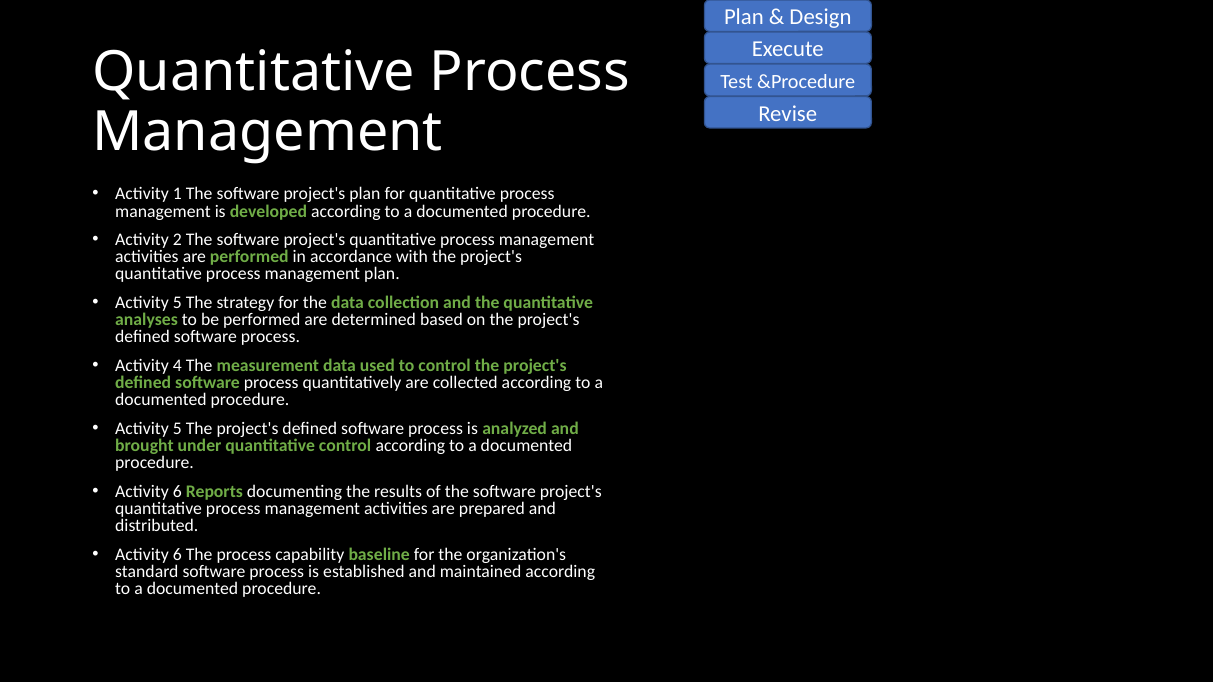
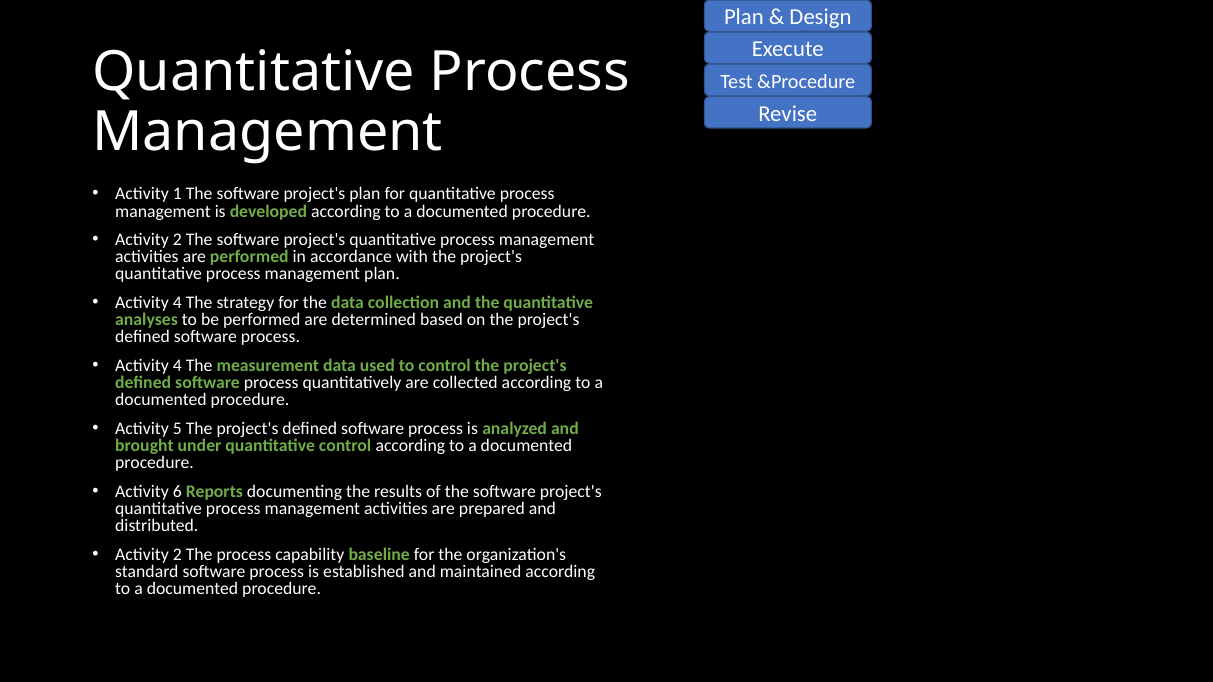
5 at (177, 303): 5 -> 4
6 at (177, 554): 6 -> 2
